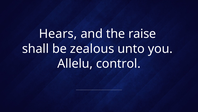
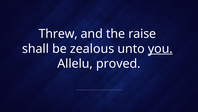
Hears: Hears -> Threw
you underline: none -> present
control: control -> proved
